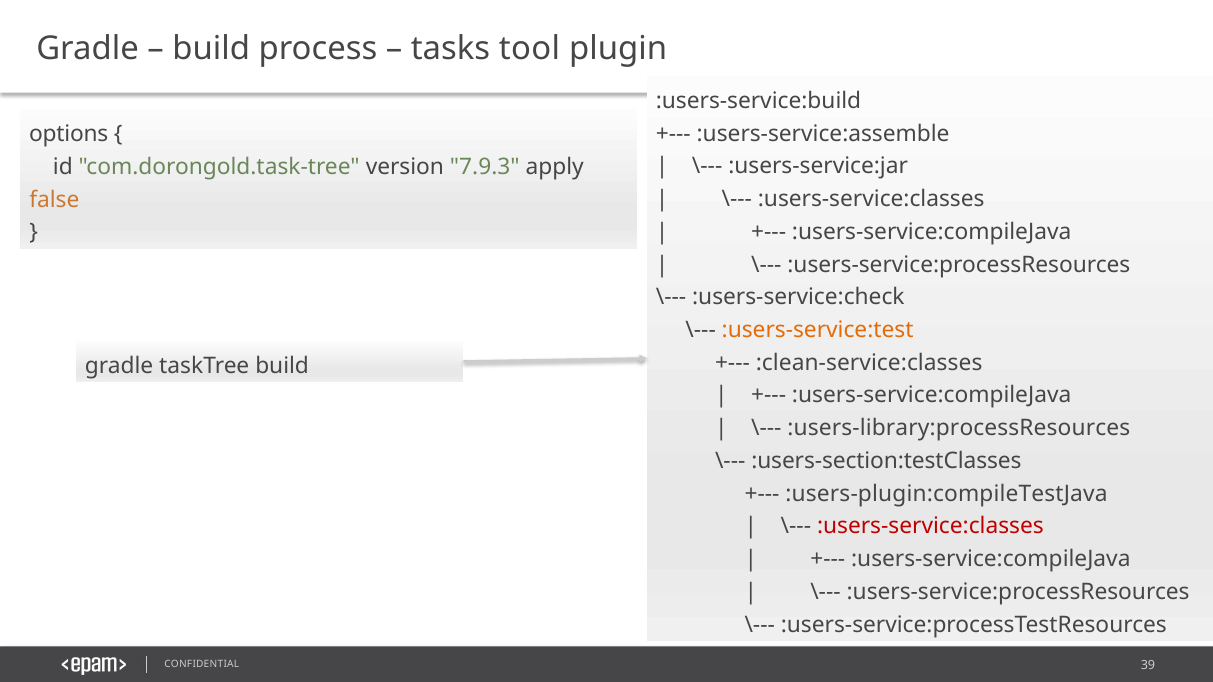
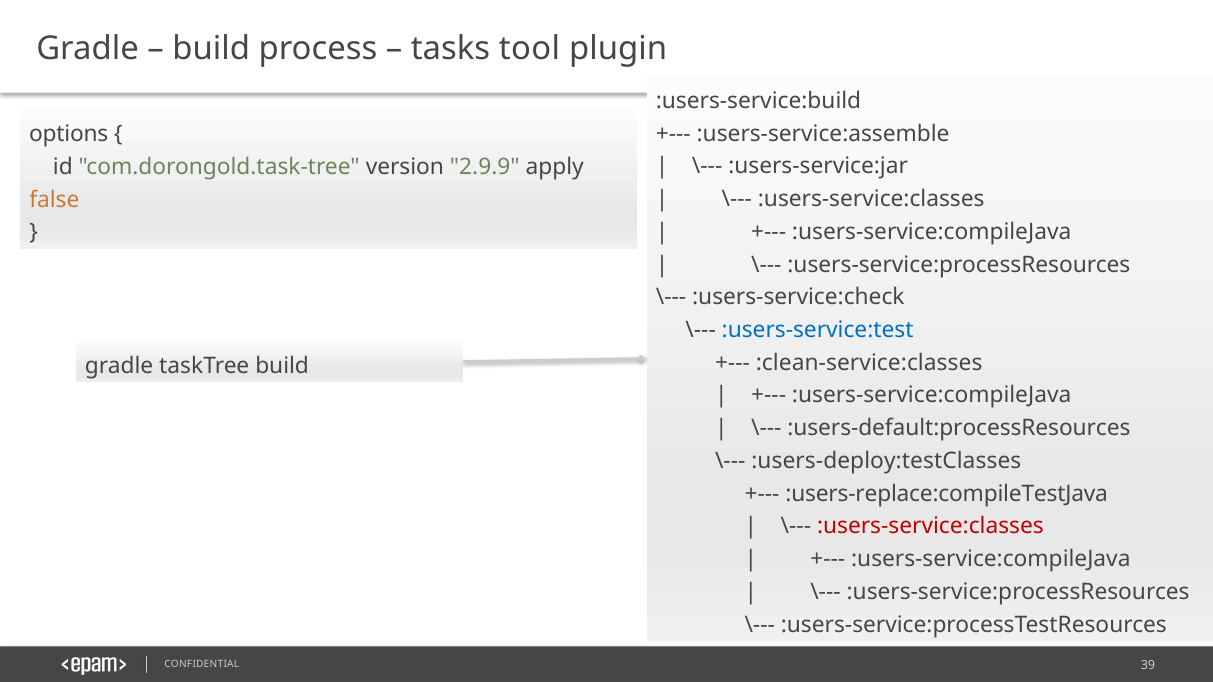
7.9.3: 7.9.3 -> 2.9.9
:users-service:test colour: orange -> blue
:users-library:processResources: :users-library:processResources -> :users-default:processResources
:users-section:testClasses: :users-section:testClasses -> :users-deploy:testClasses
:users-plugin:compileTestJava: :users-plugin:compileTestJava -> :users-replace:compileTestJava
